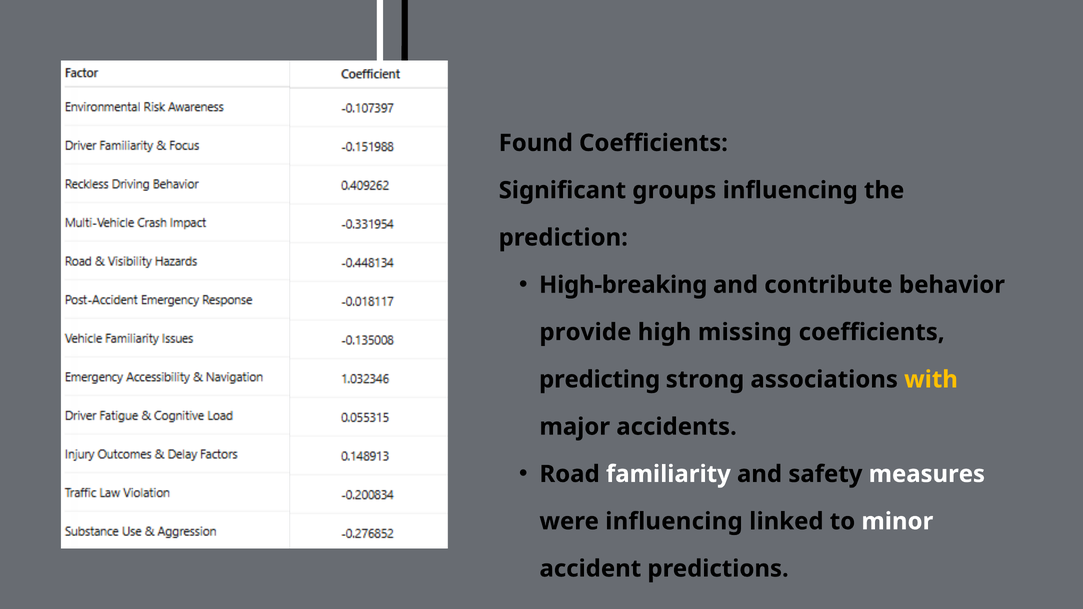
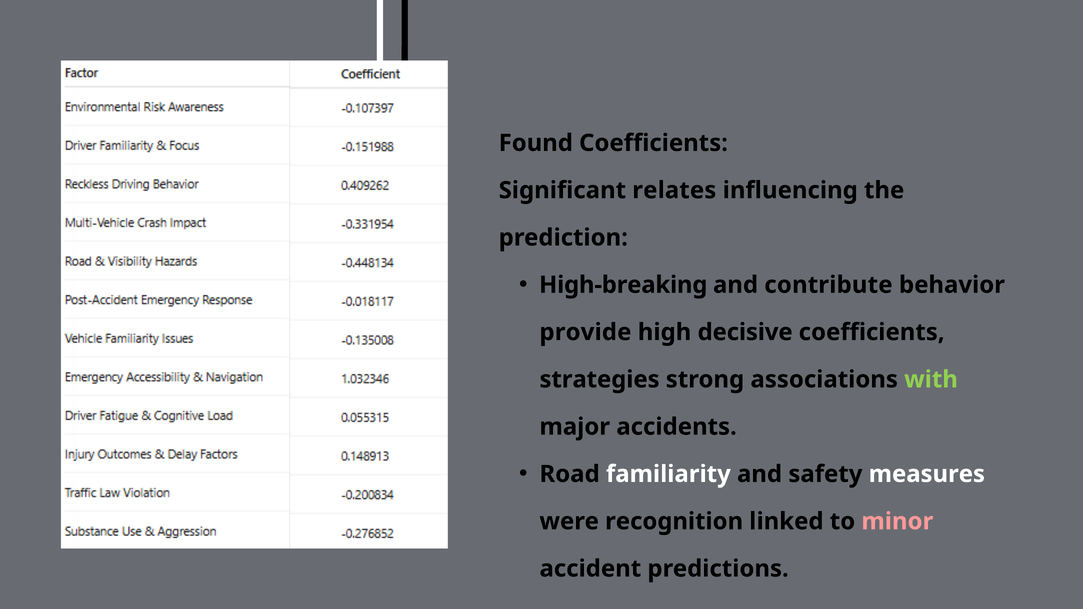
groups: groups -> relates
missing: missing -> decisive
predicting: predicting -> strategies
with colour: yellow -> light green
were influencing: influencing -> recognition
minor colour: white -> pink
